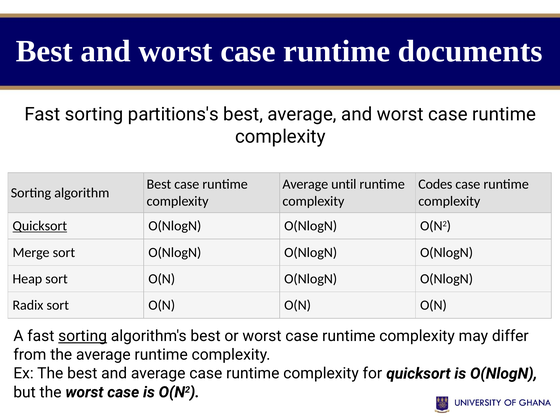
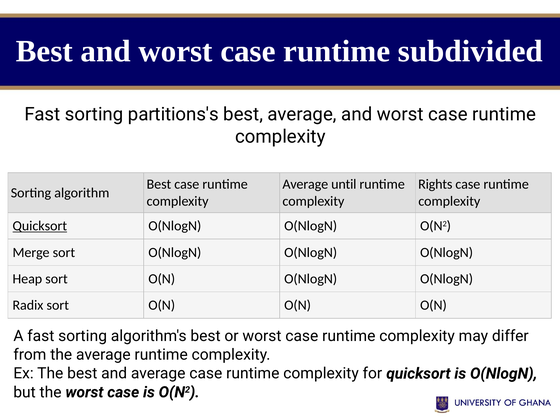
documents: documents -> subdivided
Codes: Codes -> Rights
sorting at (83, 336) underline: present -> none
